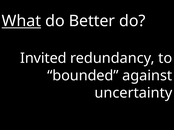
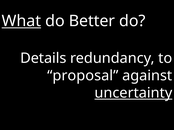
Invited: Invited -> Details
bounded: bounded -> proposal
uncertainty underline: none -> present
